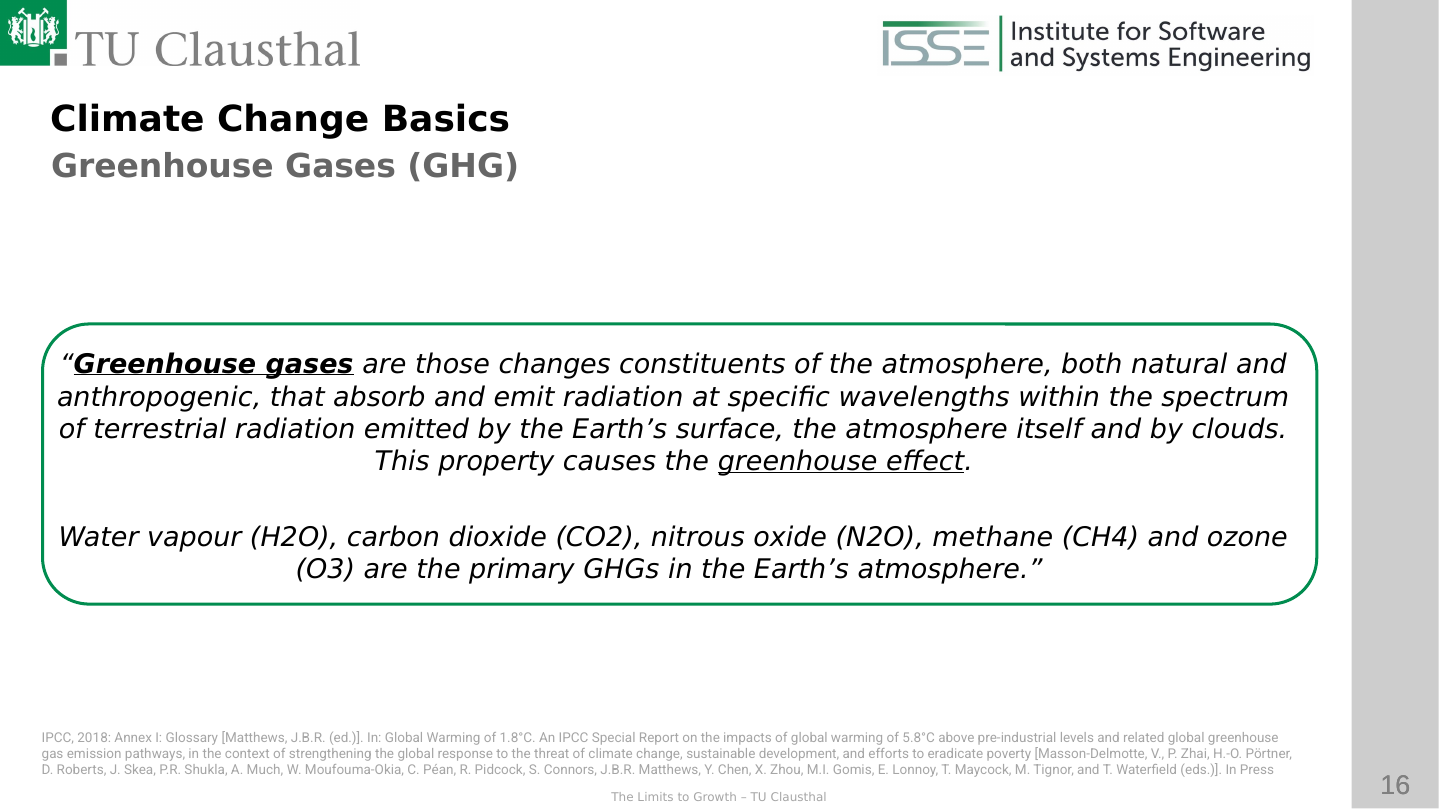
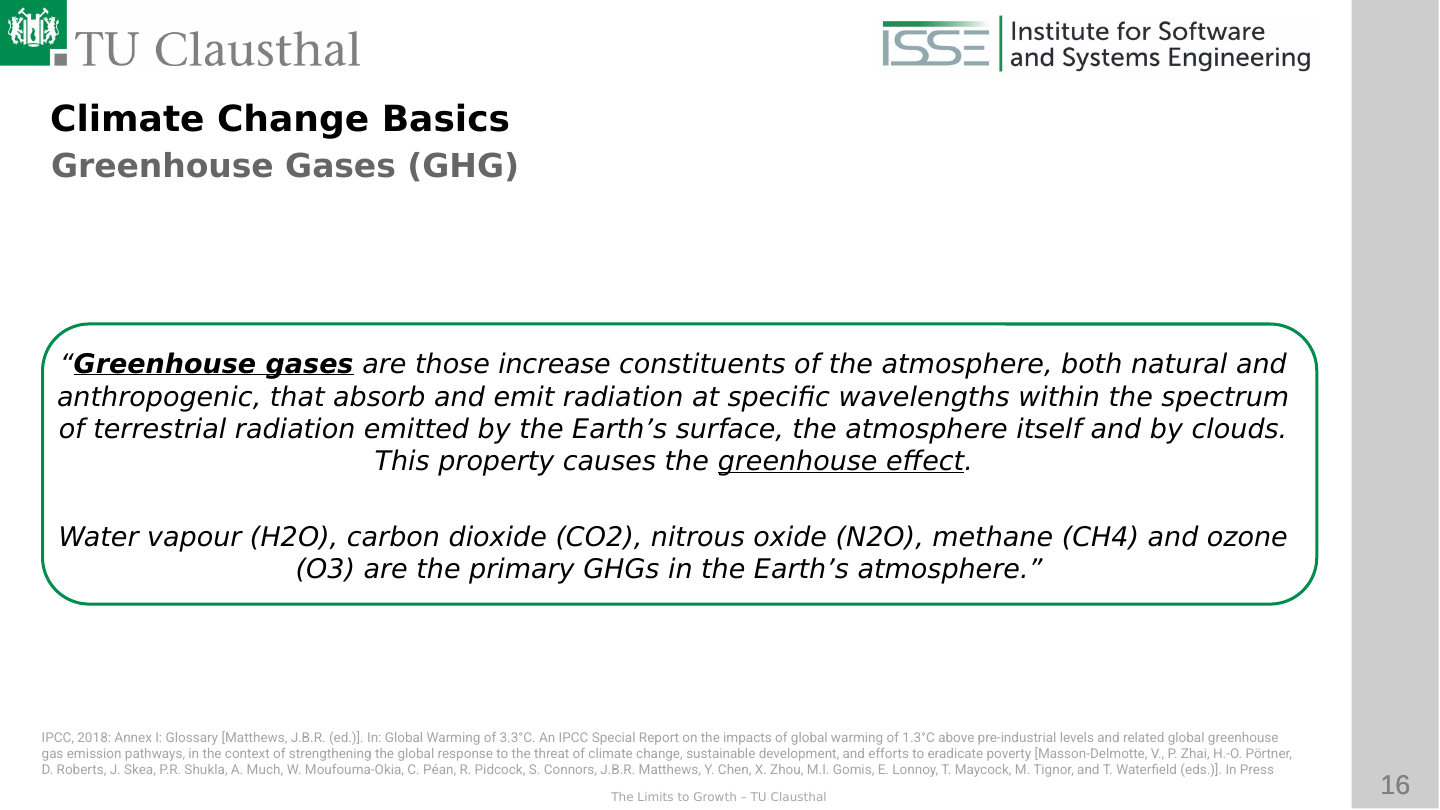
changes: changes -> increase
1.8°C: 1.8°C -> 3.3°C
5.8°C: 5.8°C -> 1.3°C
